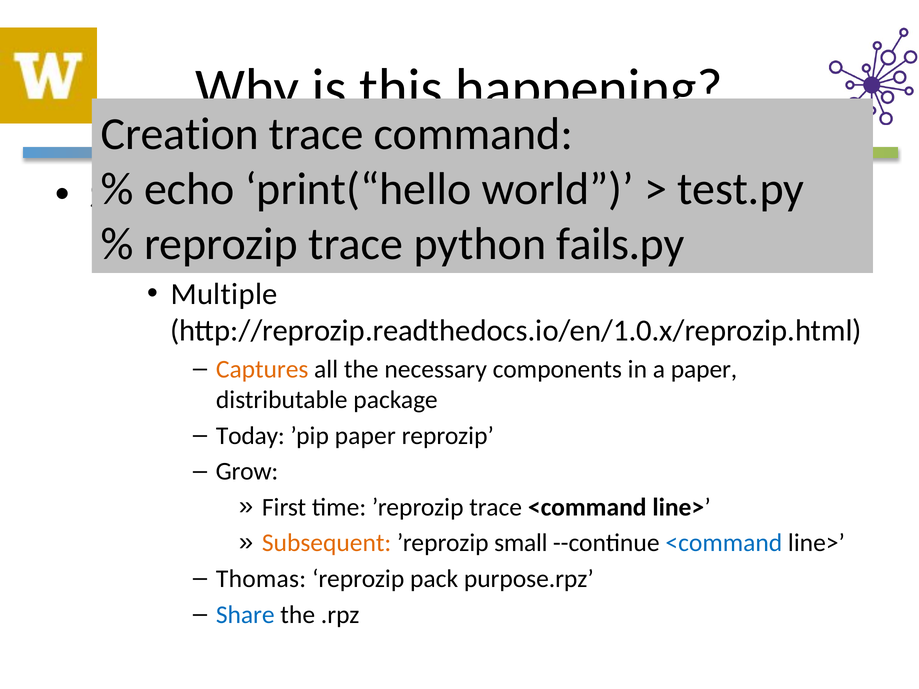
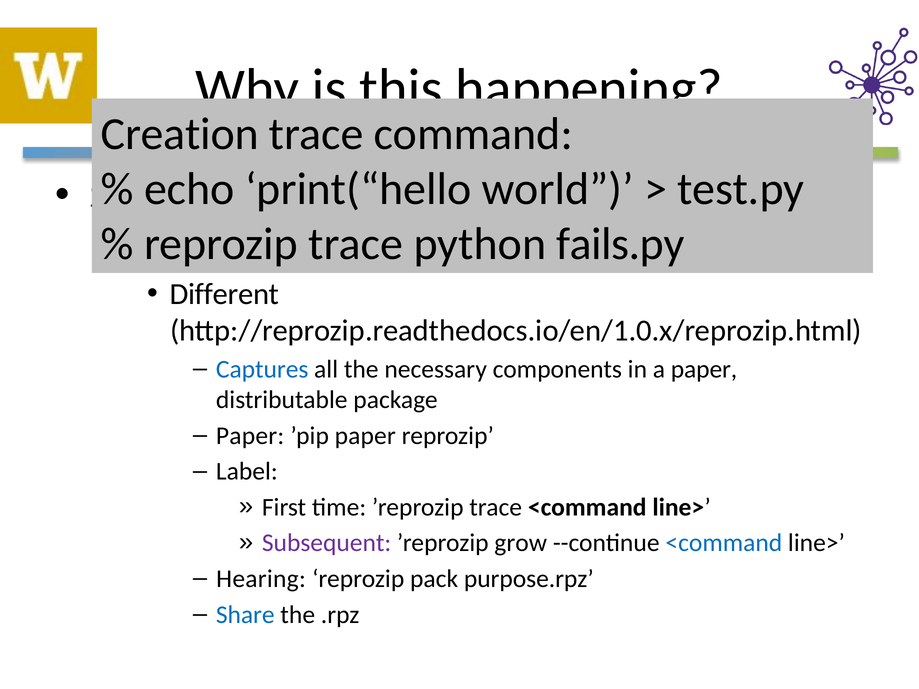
Multiple: Multiple -> Different
Captures colour: orange -> blue
Today at (250, 436): Today -> Paper
Grow: Grow -> Label
Subsequent colour: orange -> purple
small: small -> grow
Thomas: Thomas -> Hearing
